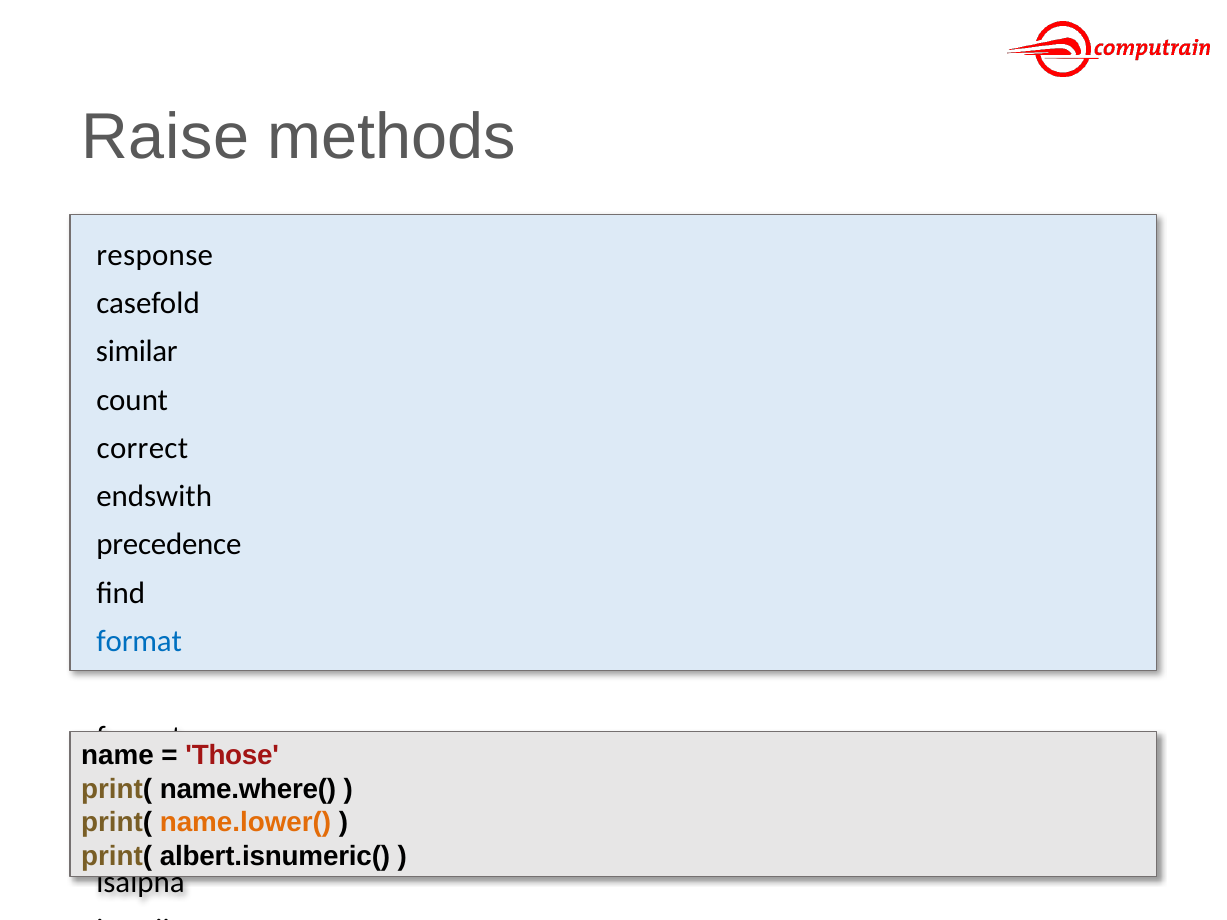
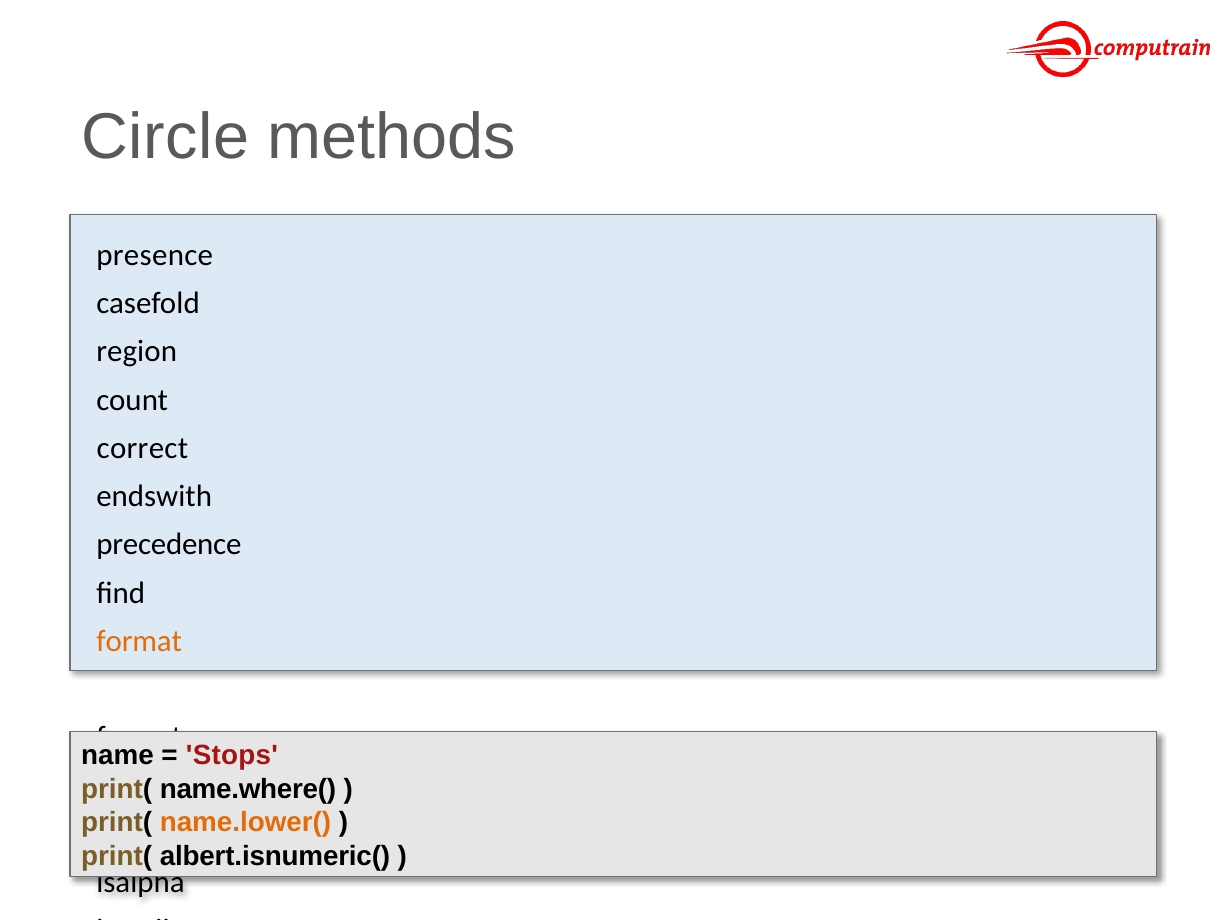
Raise: Raise -> Circle
response: response -> presence
similar: similar -> region
format colour: blue -> orange
Those: Those -> Stops
